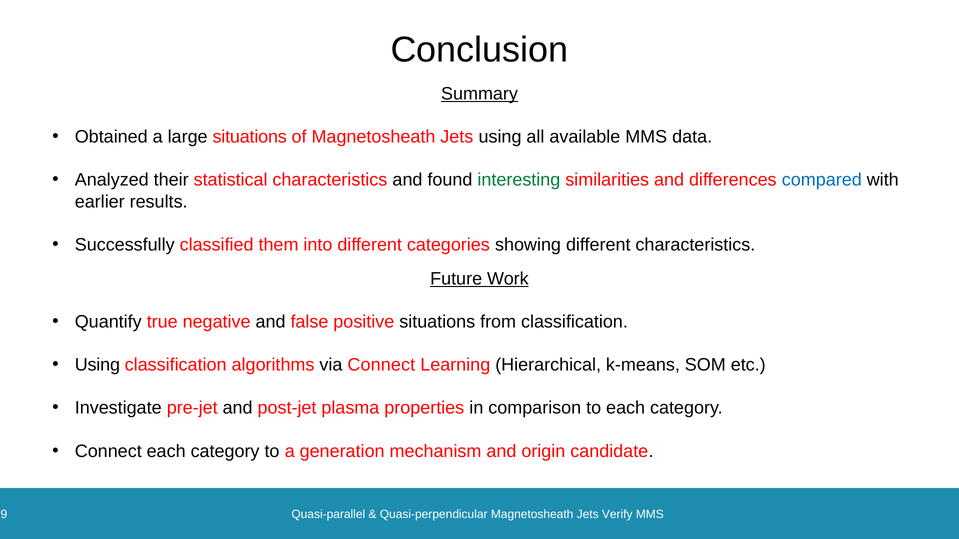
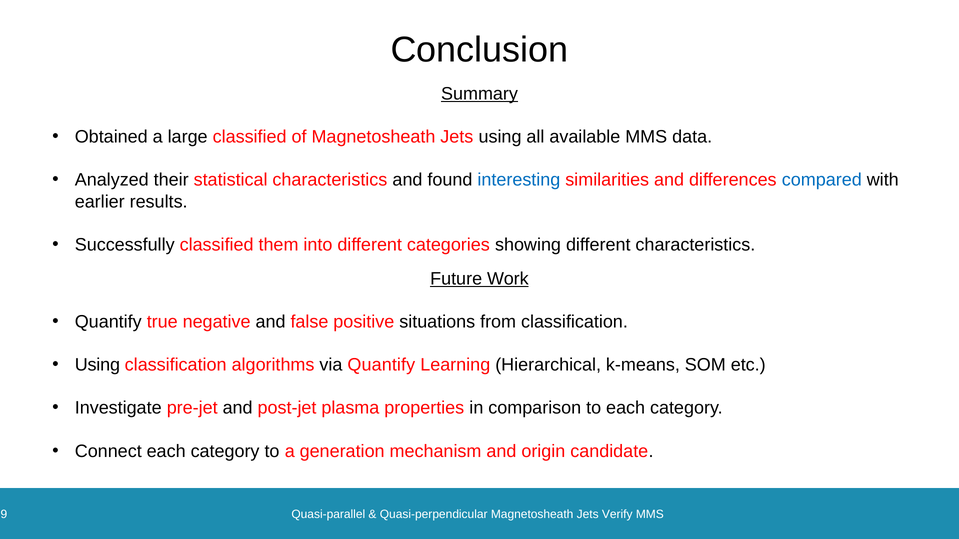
large situations: situations -> classified
interesting colour: green -> blue
via Connect: Connect -> Quantify
